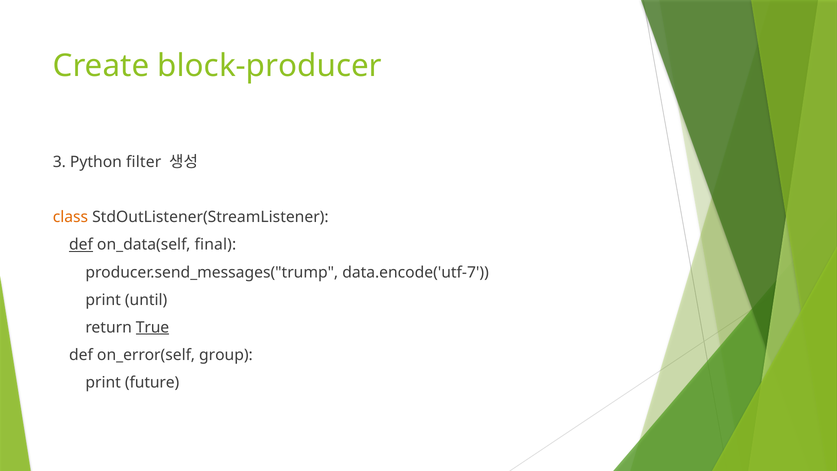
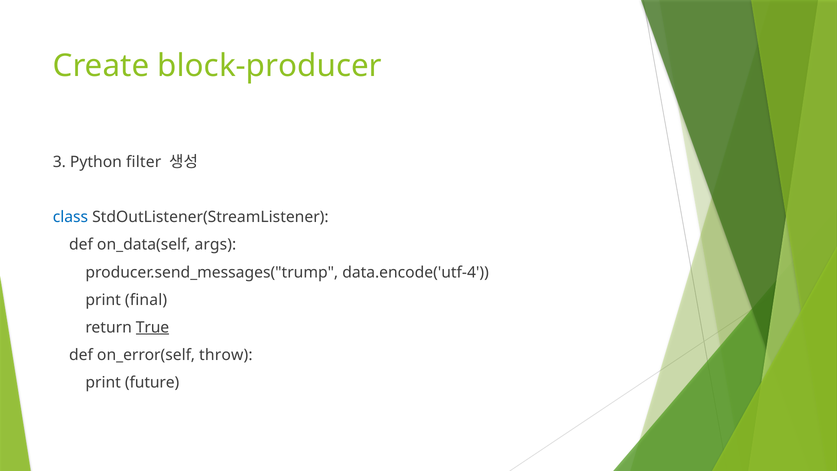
class colour: orange -> blue
def at (81, 245) underline: present -> none
final: final -> args
data.encode('utf-7: data.encode('utf-7 -> data.encode('utf-4
until: until -> final
group: group -> throw
